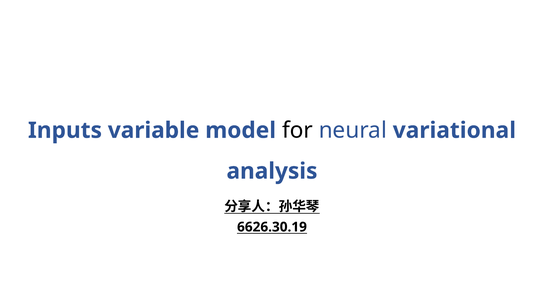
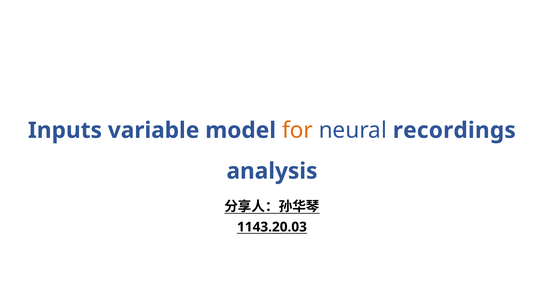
for colour: black -> orange
variational: variational -> recordings
6626.30.19: 6626.30.19 -> 1143.20.03
